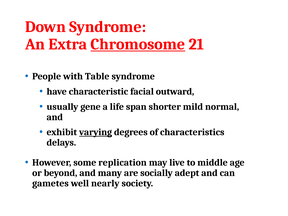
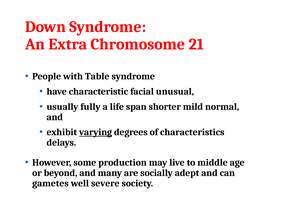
Chromosome underline: present -> none
outward: outward -> unusual
gene: gene -> fully
replication: replication -> production
nearly: nearly -> severe
